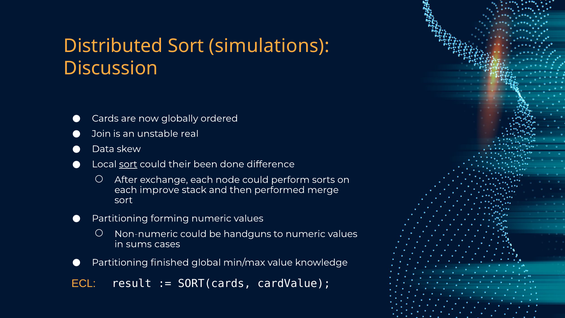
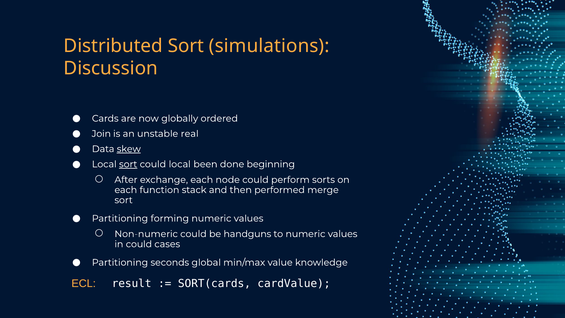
skew underline: none -> present
could their: their -> local
difference: difference -> beginning
improve: improve -> function
in sums: sums -> could
finished: finished -> seconds
